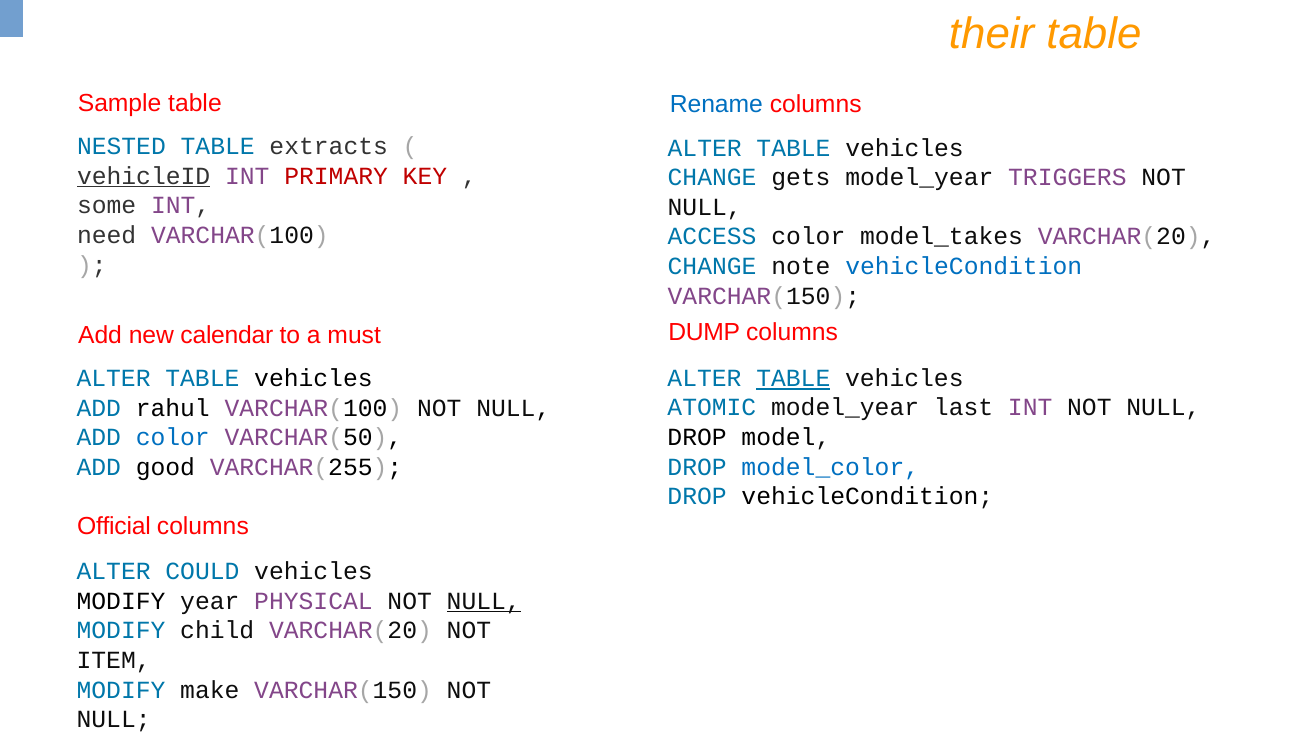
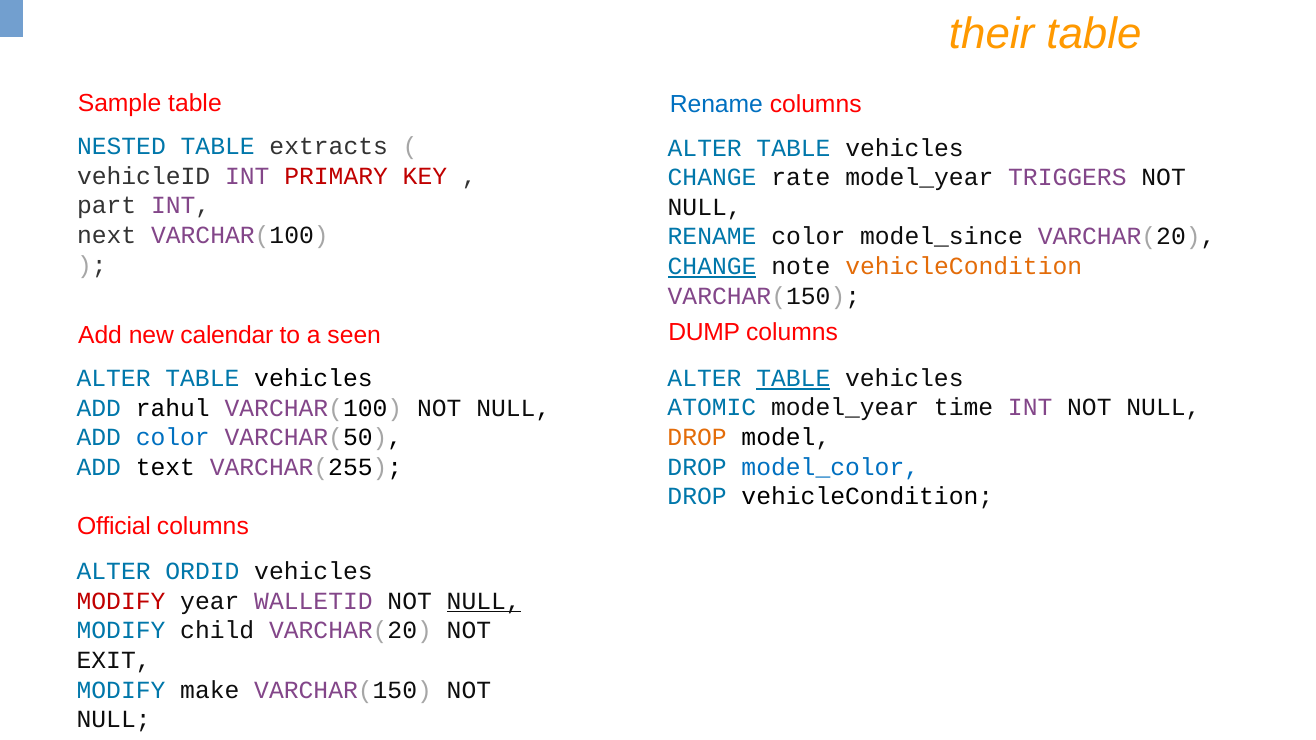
vehicleID underline: present -> none
gets: gets -> rate
some: some -> part
need: need -> next
ACCESS at (712, 237): ACCESS -> RENAME
model_takes: model_takes -> model_since
CHANGE at (712, 266) underline: none -> present
vehicleCondition at (964, 266) colour: blue -> orange
must: must -> seen
last: last -> time
DROP at (697, 438) colour: black -> orange
good: good -> text
COULD: COULD -> ORDID
MODIFY at (121, 601) colour: black -> red
PHYSICAL: PHYSICAL -> WALLETID
ITEM: ITEM -> EXIT
